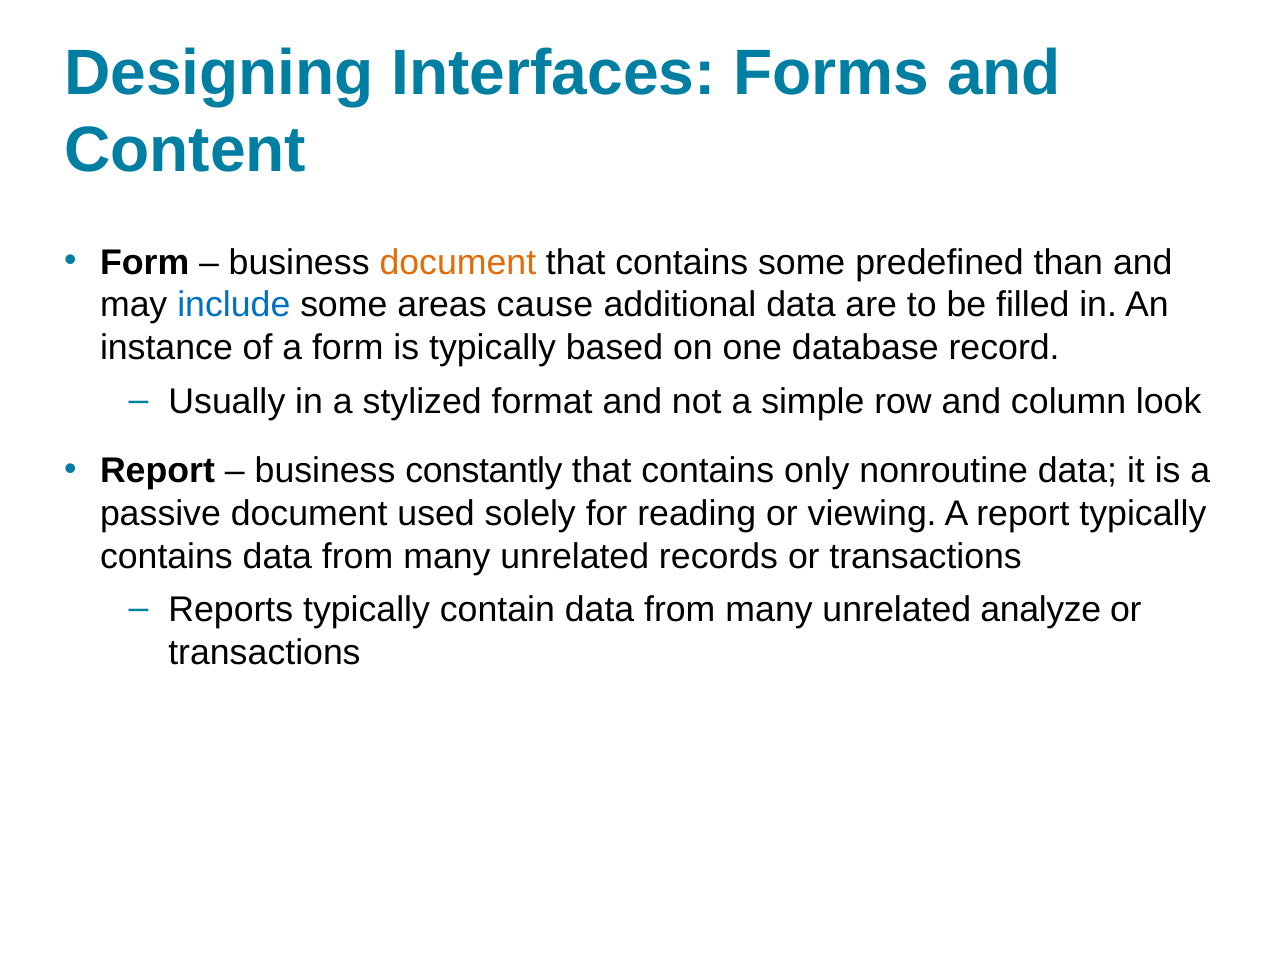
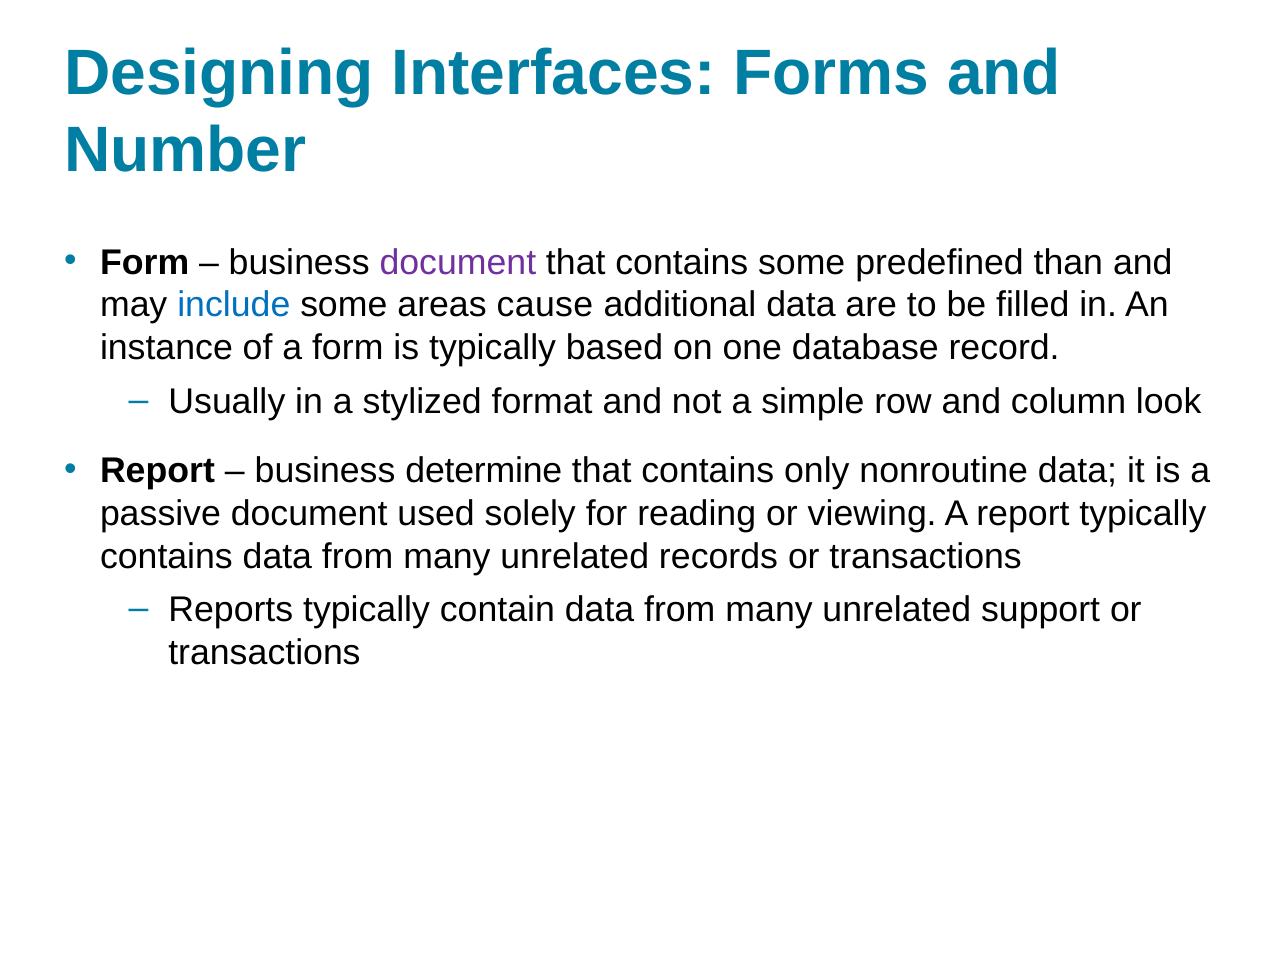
Content: Content -> Number
document at (458, 262) colour: orange -> purple
constantly: constantly -> determine
analyze: analyze -> support
